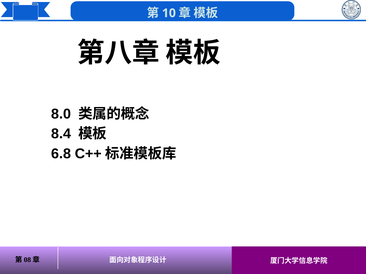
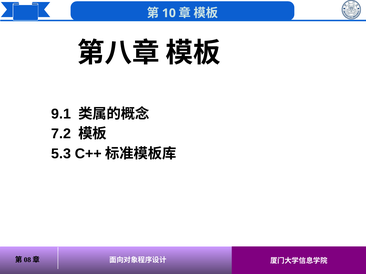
8.0: 8.0 -> 9.1
8.4: 8.4 -> 7.2
6.8: 6.8 -> 5.3
